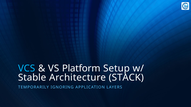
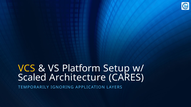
VCS colour: light blue -> yellow
Stable: Stable -> Scaled
STACK: STACK -> CARES
